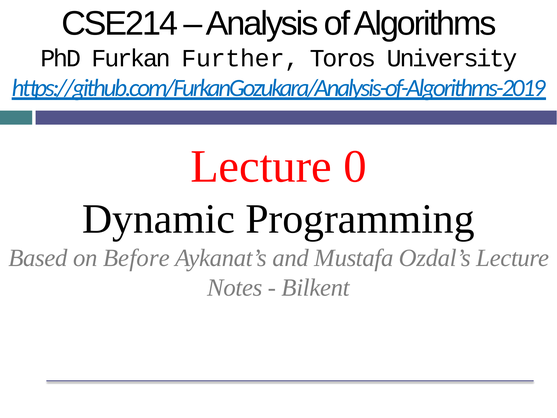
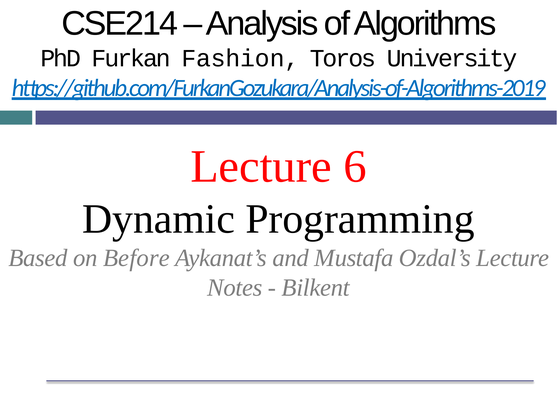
Further: Further -> Fashion
0: 0 -> 6
